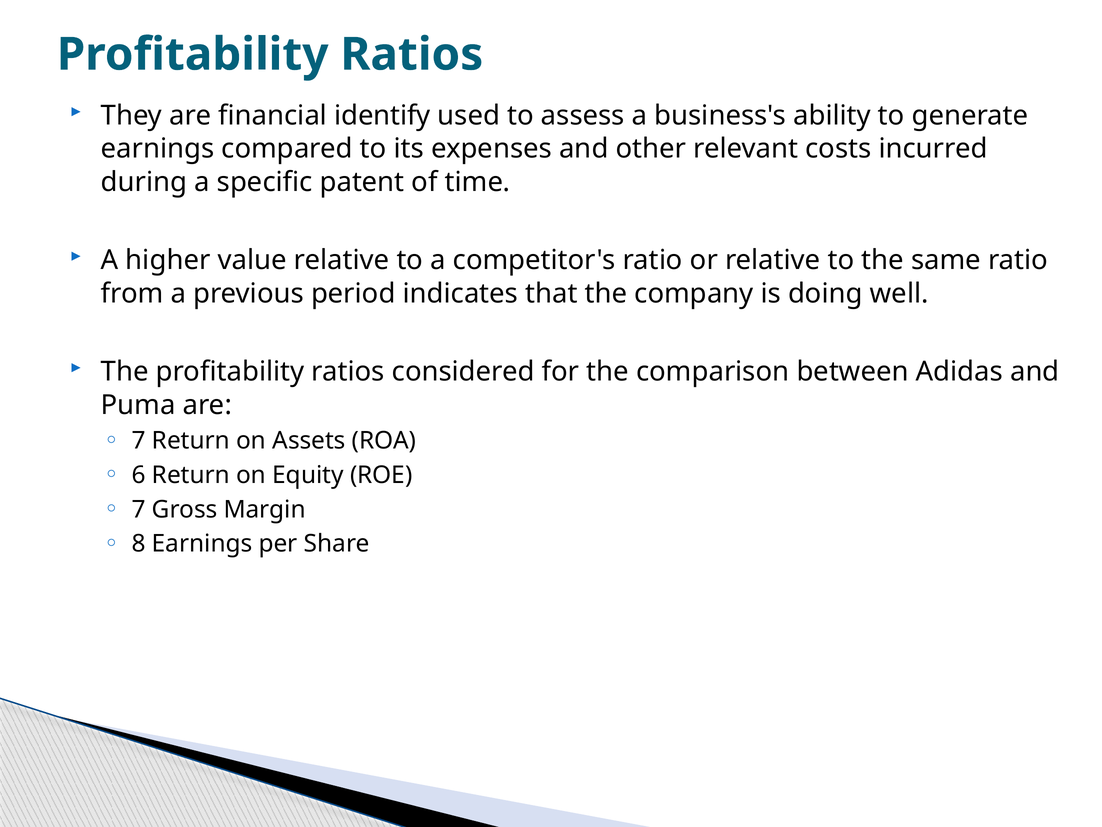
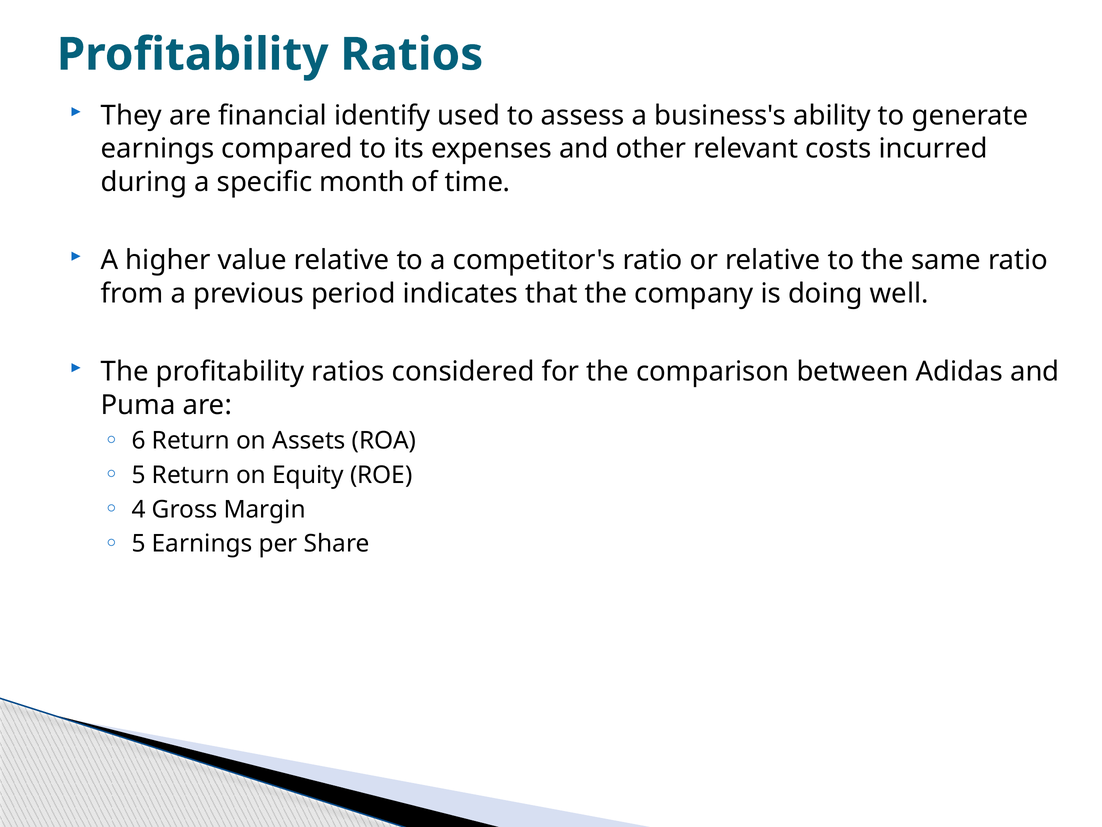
patent: patent -> month
7 at (139, 441): 7 -> 6
6 at (139, 475): 6 -> 5
7 at (139, 509): 7 -> 4
8 at (139, 544): 8 -> 5
